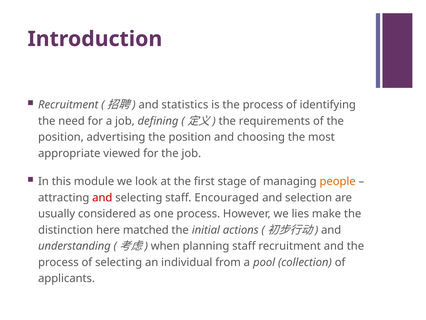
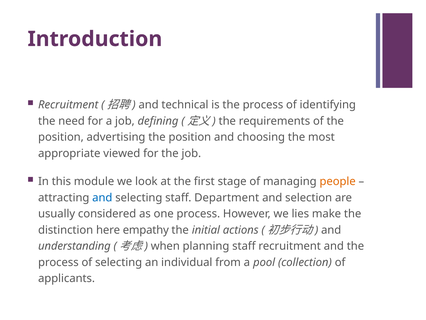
statistics: statistics -> technical
and at (102, 197) colour: red -> blue
Encouraged: Encouraged -> Department
matched: matched -> empathy
